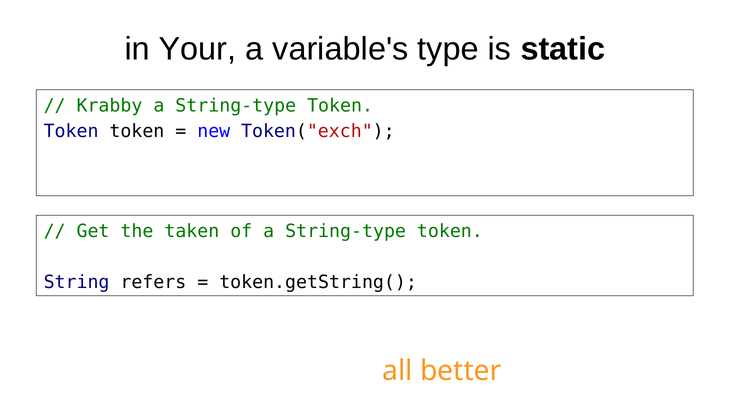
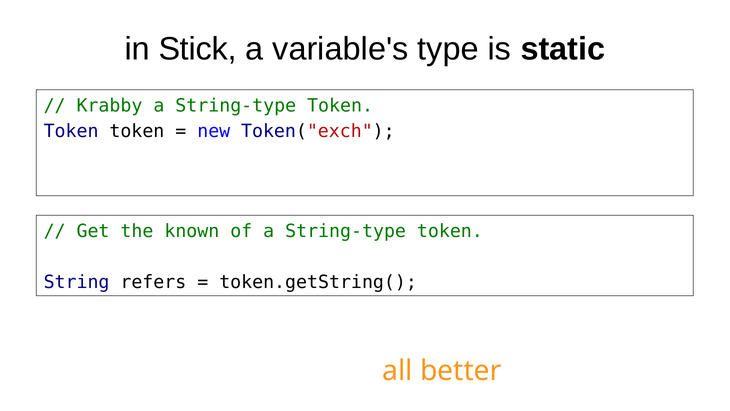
Your: Your -> Stick
taken: taken -> known
